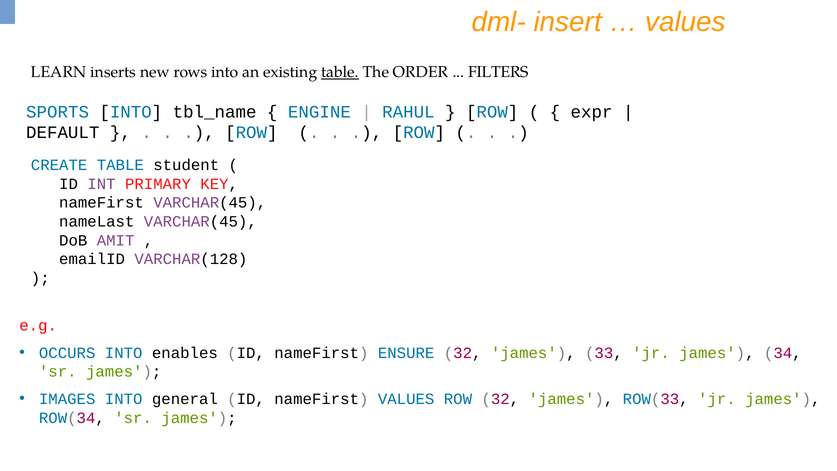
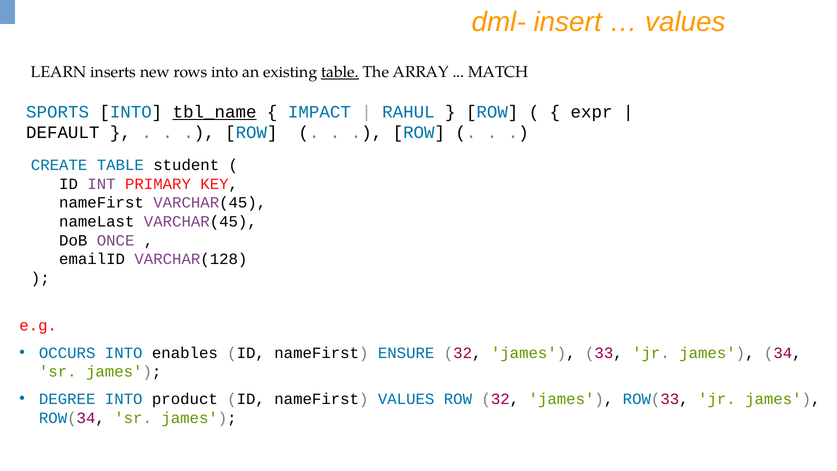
ORDER: ORDER -> ARRAY
FILTERS: FILTERS -> MATCH
tbl_name underline: none -> present
ENGINE: ENGINE -> IMPACT
AMIT: AMIT -> ONCE
IMAGES: IMAGES -> DEGREE
general: general -> product
